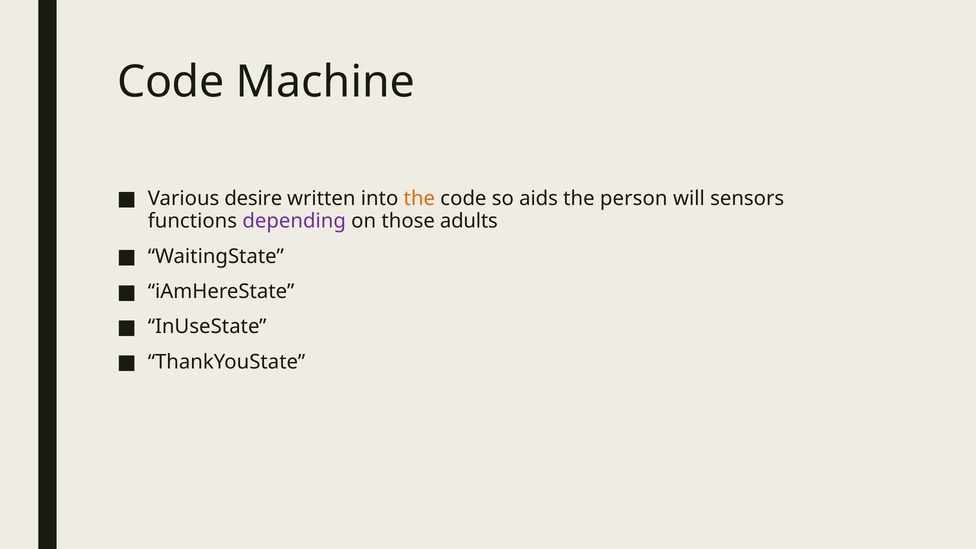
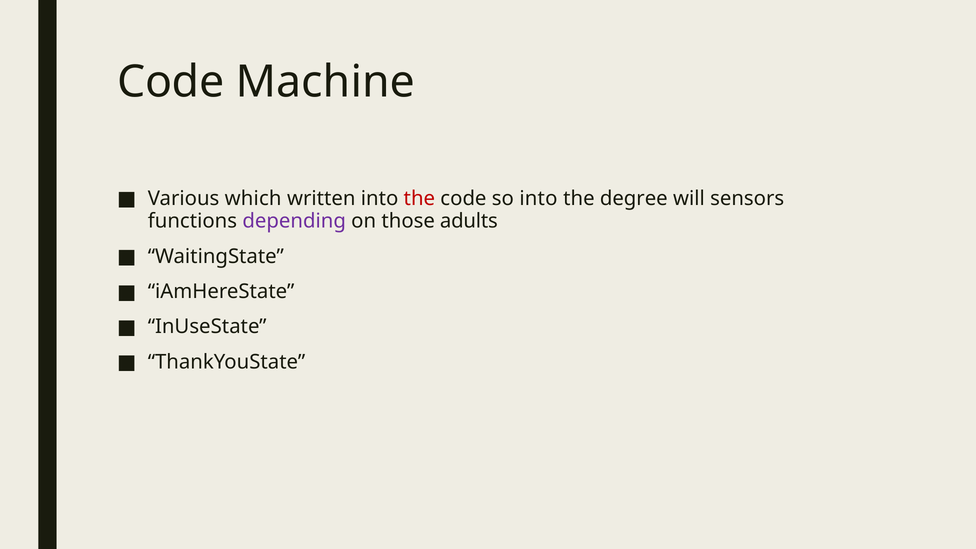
desire: desire -> which
the at (419, 198) colour: orange -> red
so aids: aids -> into
person: person -> degree
